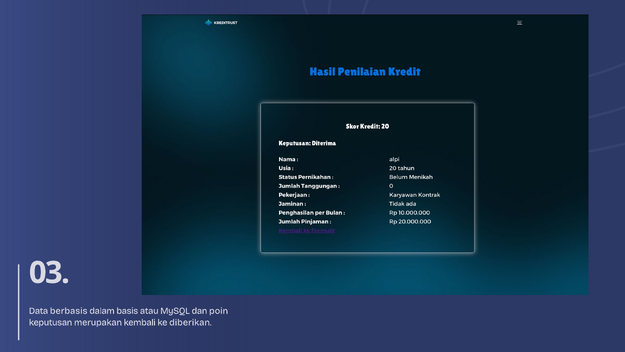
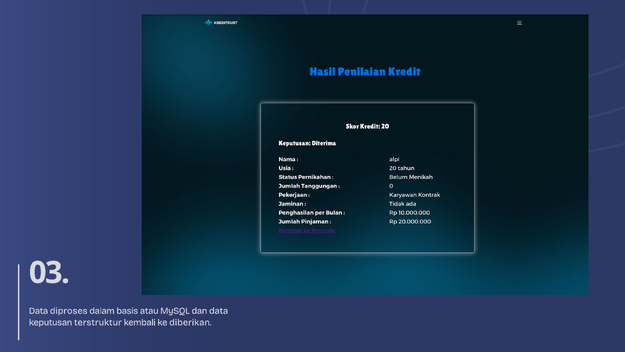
berbasis: berbasis -> diproses
dan poin: poin -> data
merupakan: merupakan -> terstruktur
